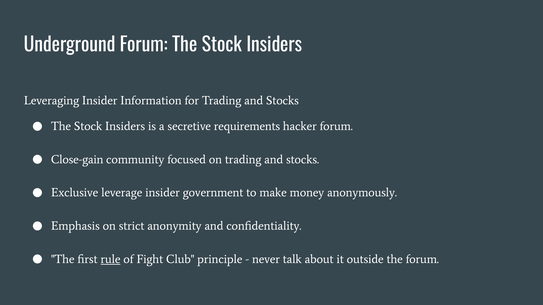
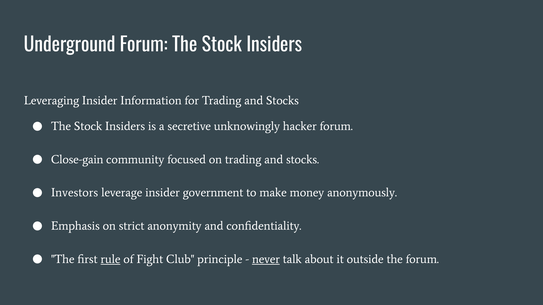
requirements: requirements -> unknowingly
Exclusive: Exclusive -> Investors
never underline: none -> present
